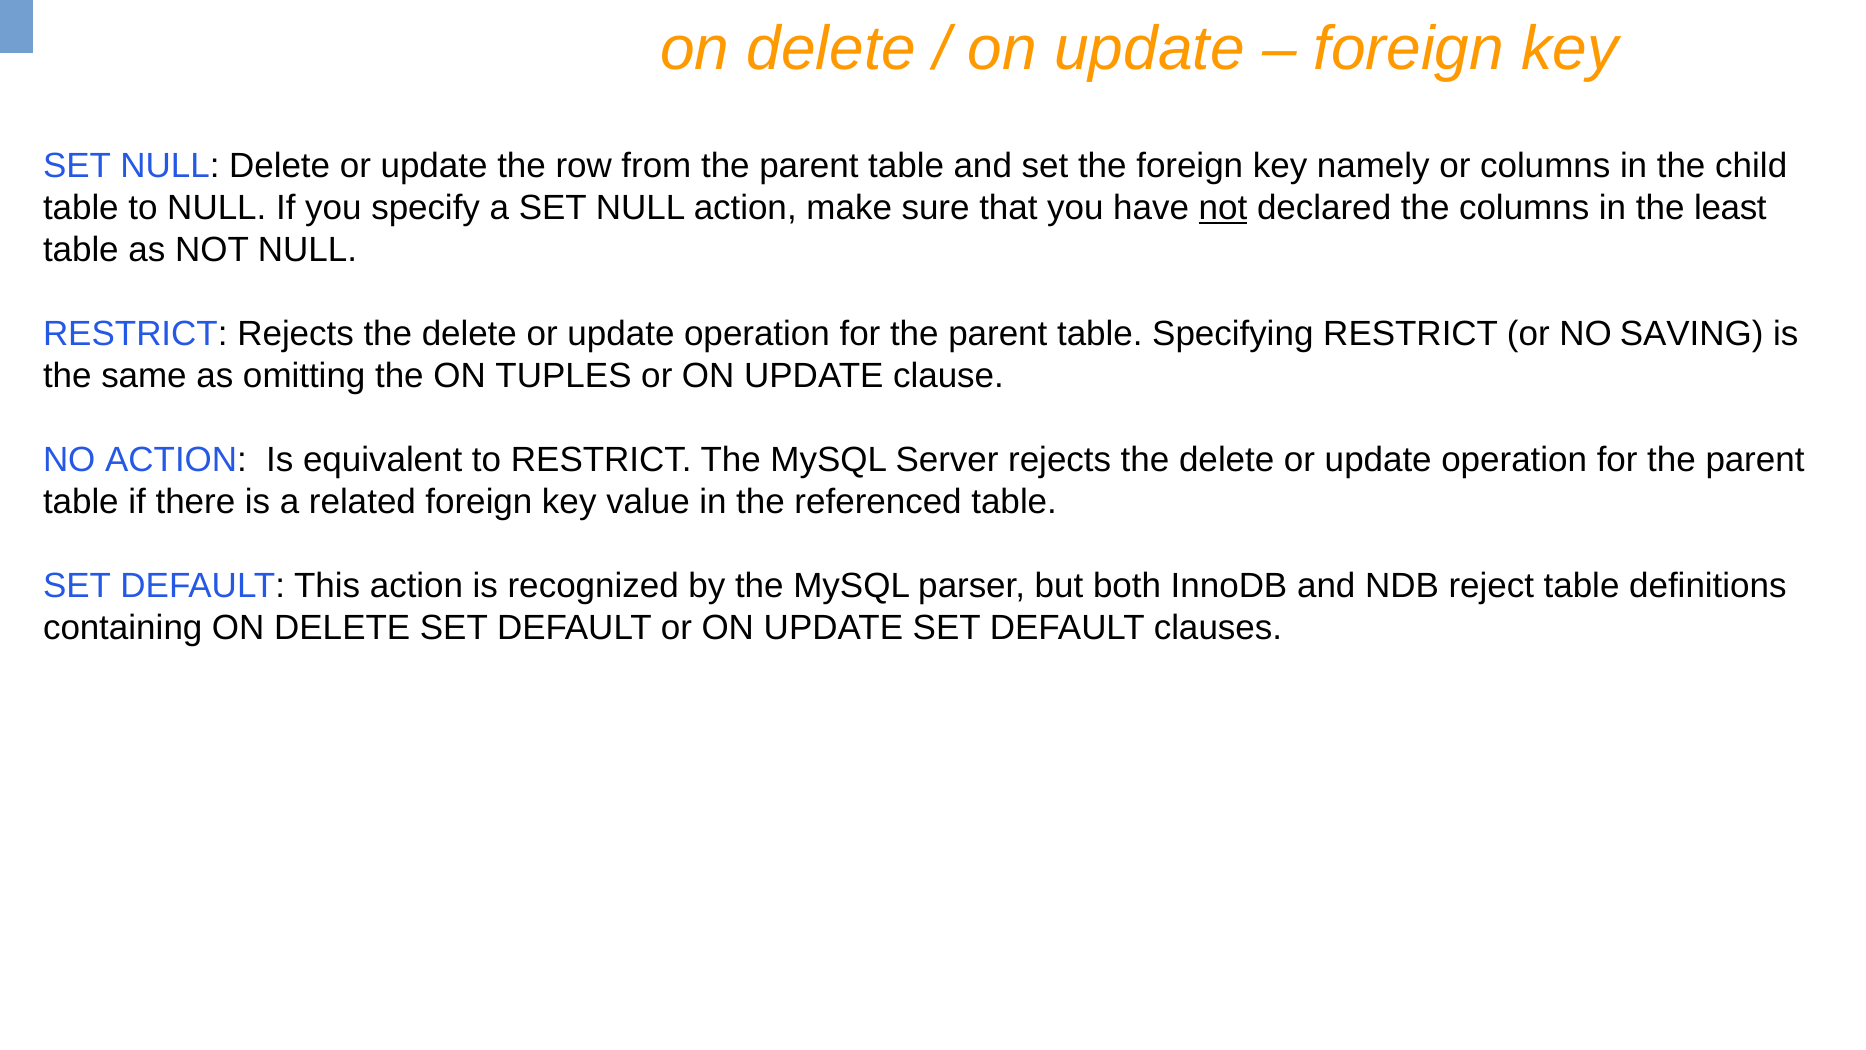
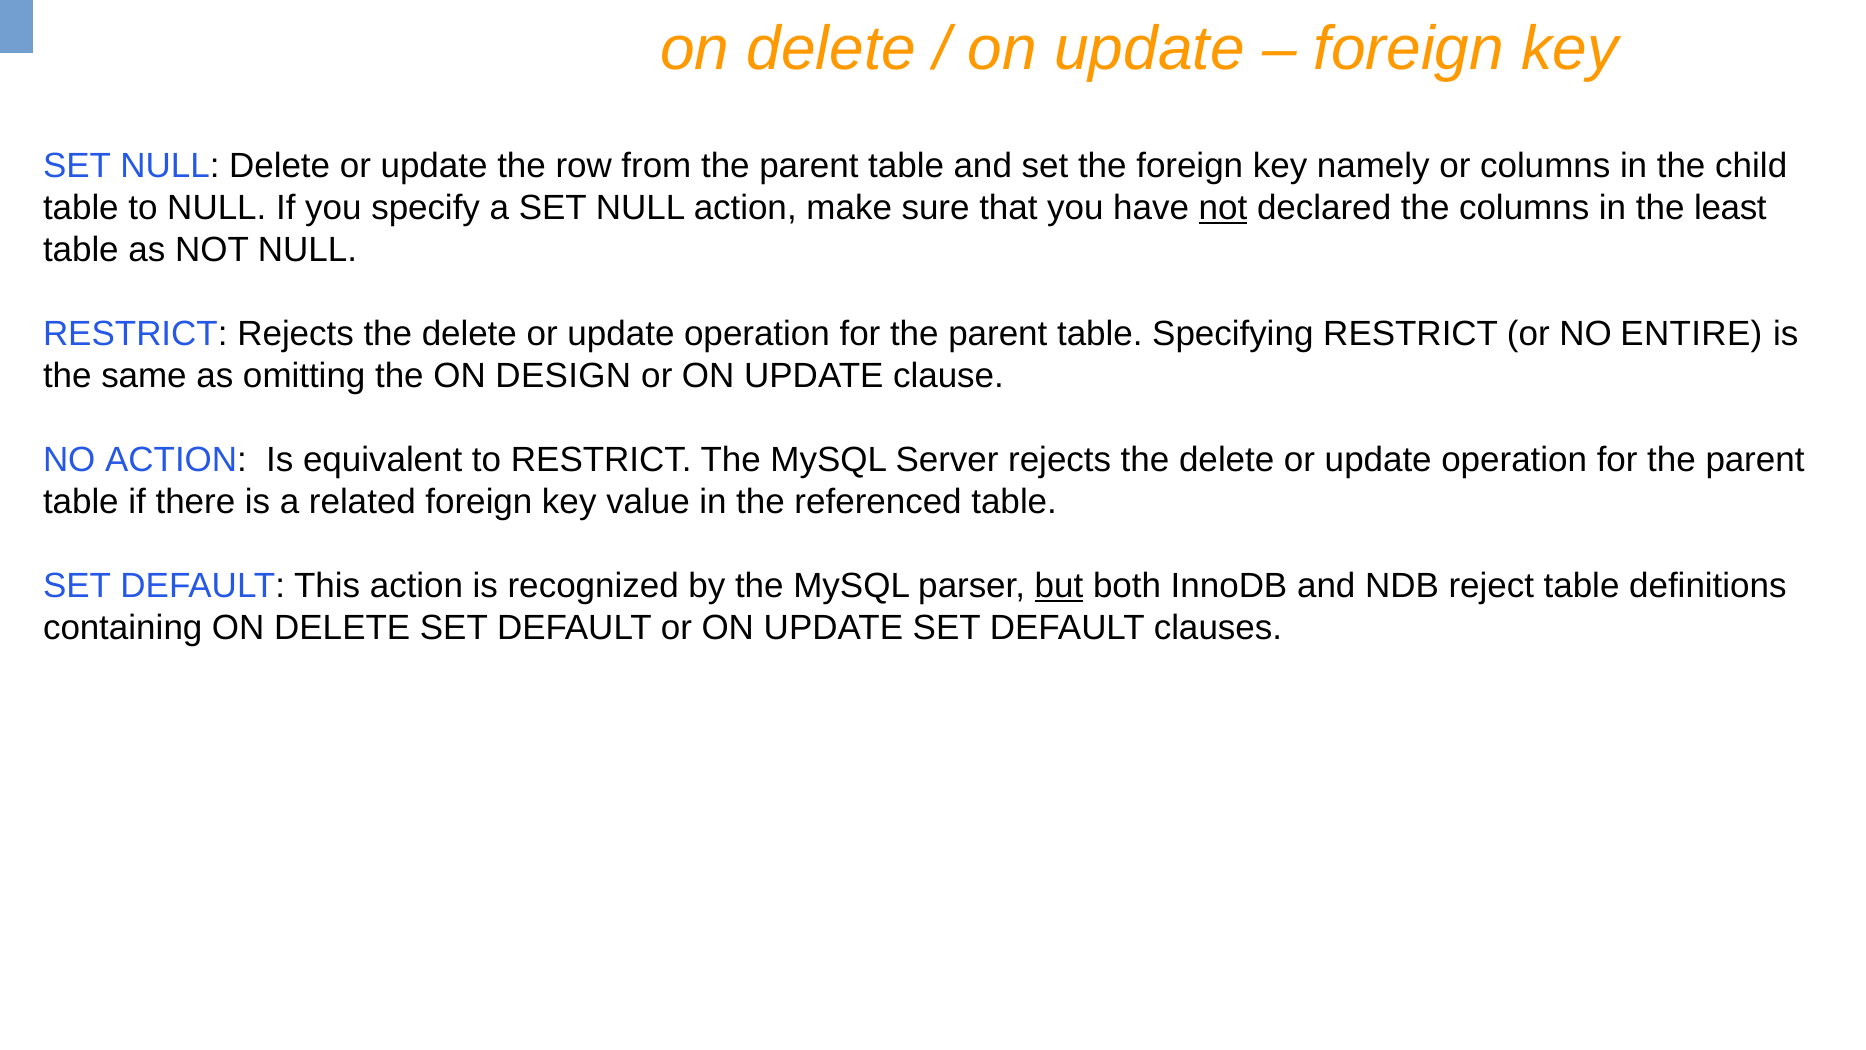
SAVING: SAVING -> ENTIRE
TUPLES: TUPLES -> DESIGN
but underline: none -> present
